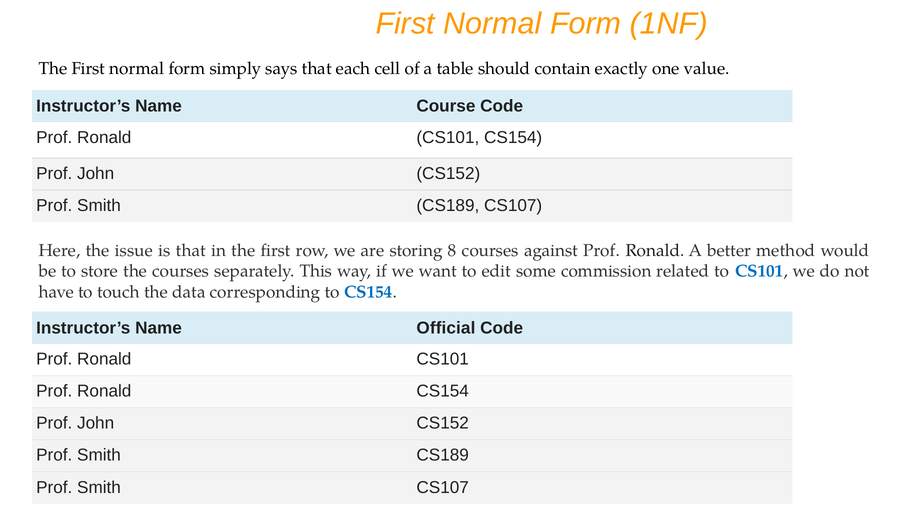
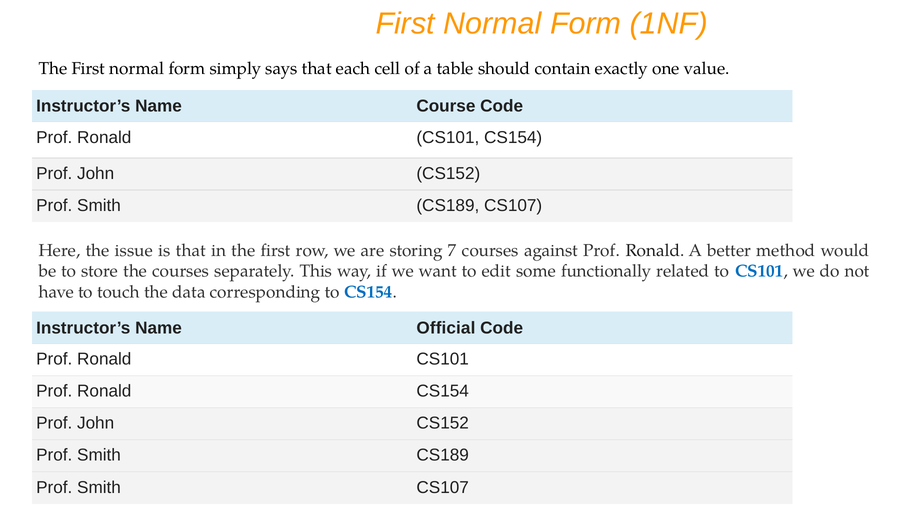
8: 8 -> 7
commission: commission -> functionally
